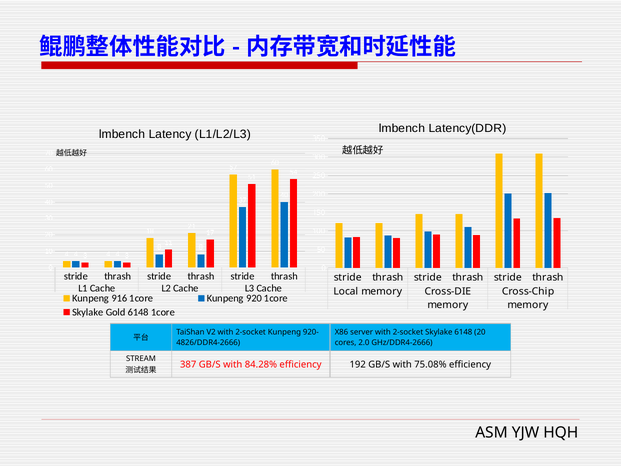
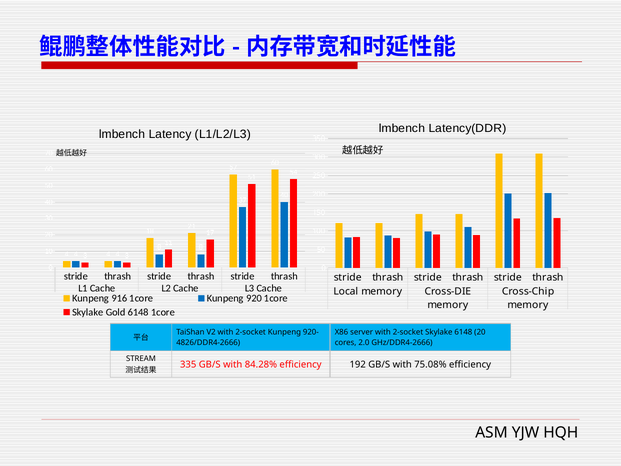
387: 387 -> 335
